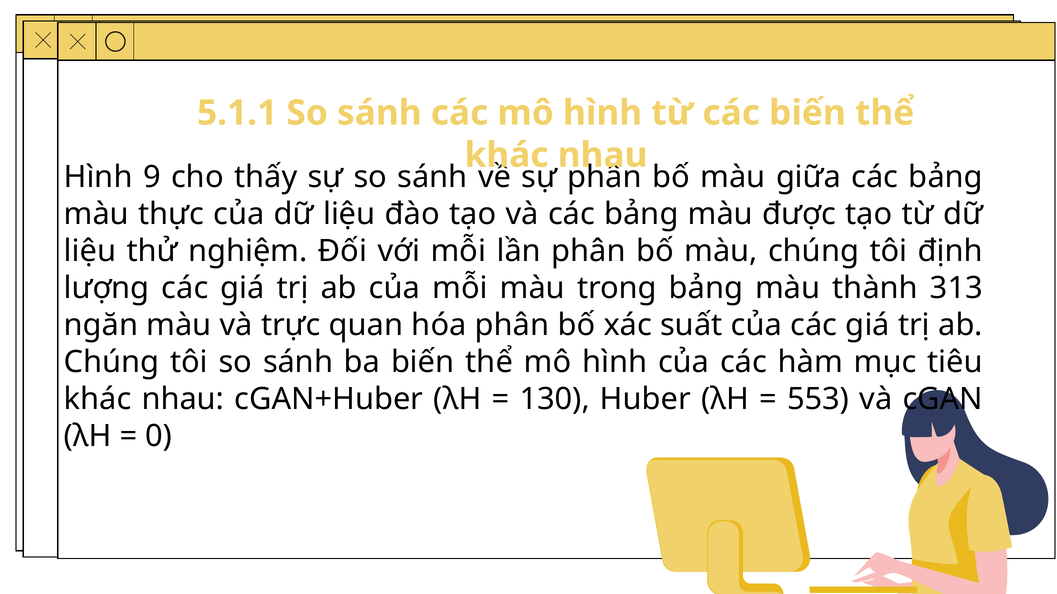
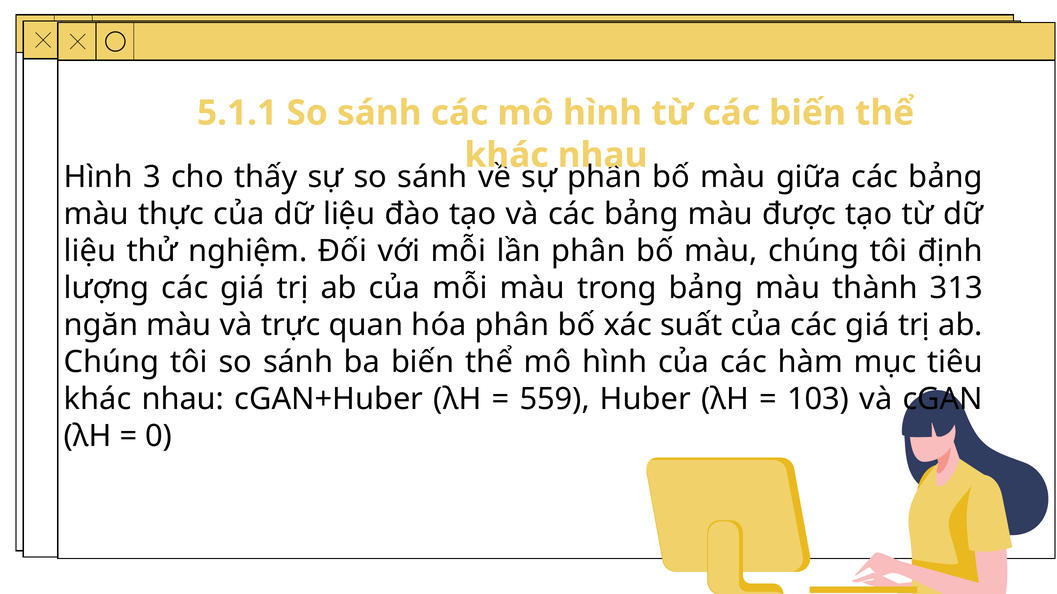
9: 9 -> 3
130: 130 -> 559
553: 553 -> 103
